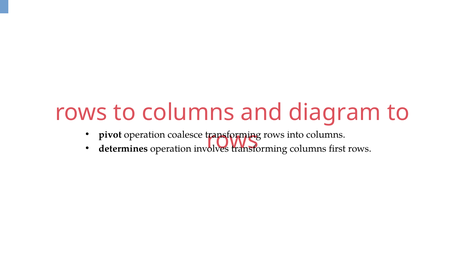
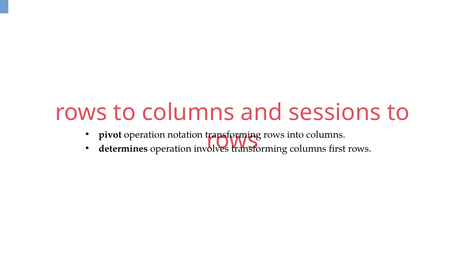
diagram: diagram -> sessions
coalesce: coalesce -> notation
